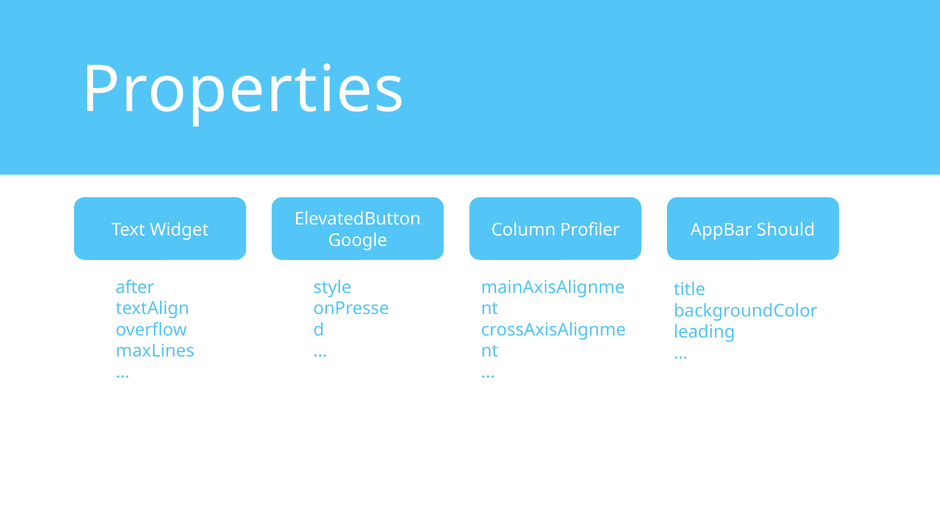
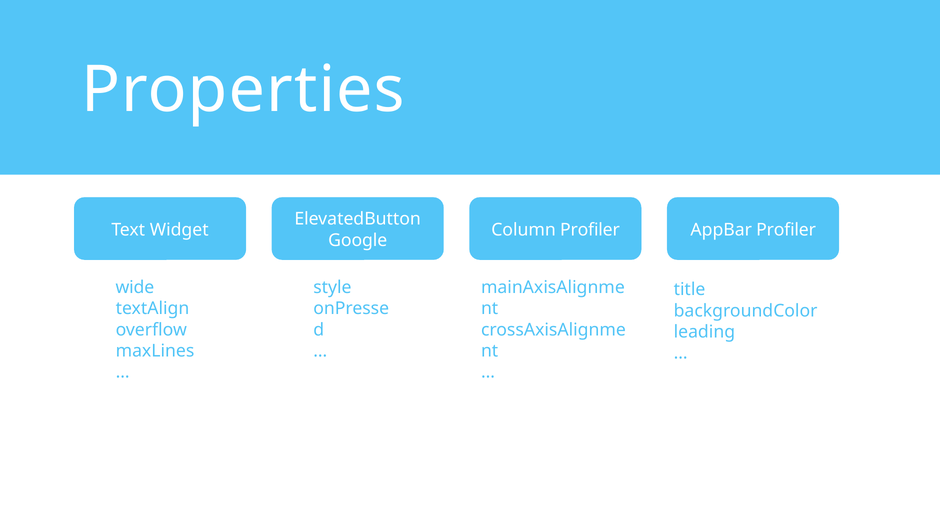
AppBar Should: Should -> Profiler
after: after -> wide
